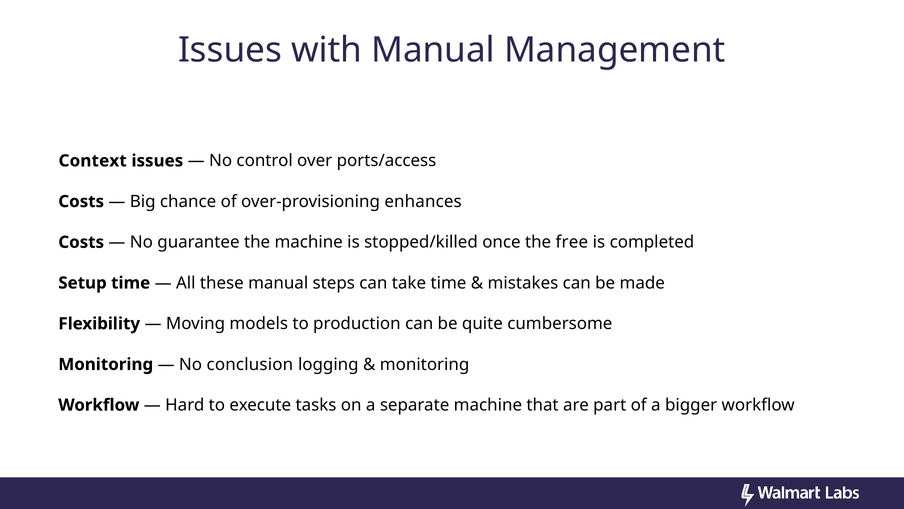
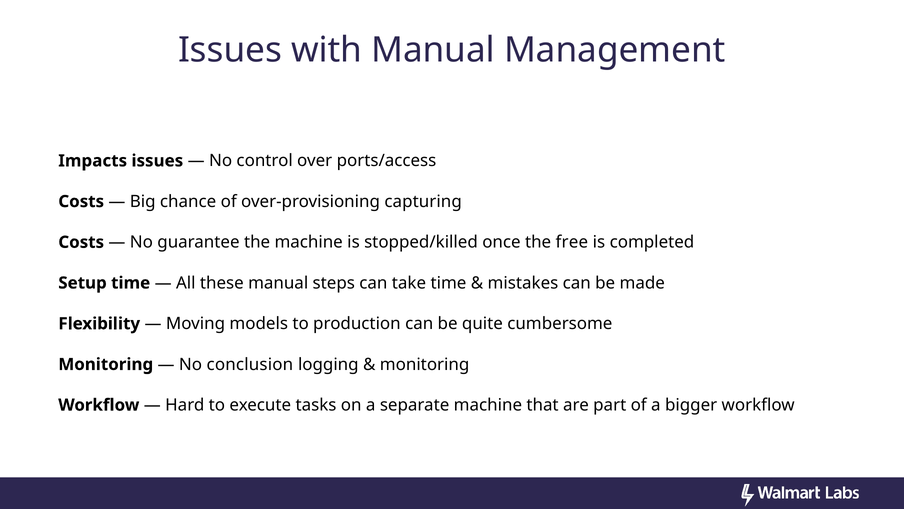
Context: Context -> Impacts
enhances: enhances -> capturing
